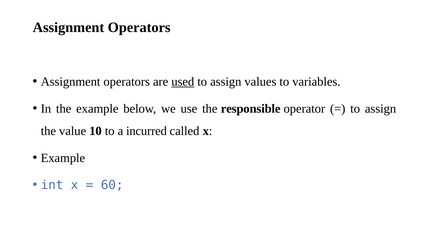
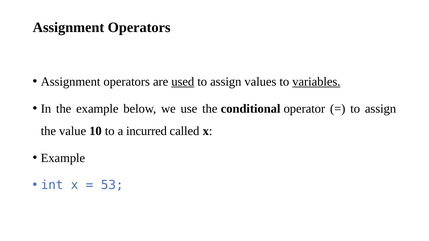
variables underline: none -> present
responsible: responsible -> conditional
60: 60 -> 53
